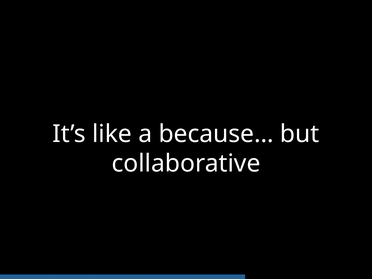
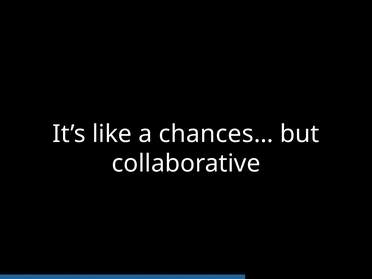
because…: because… -> chances…
